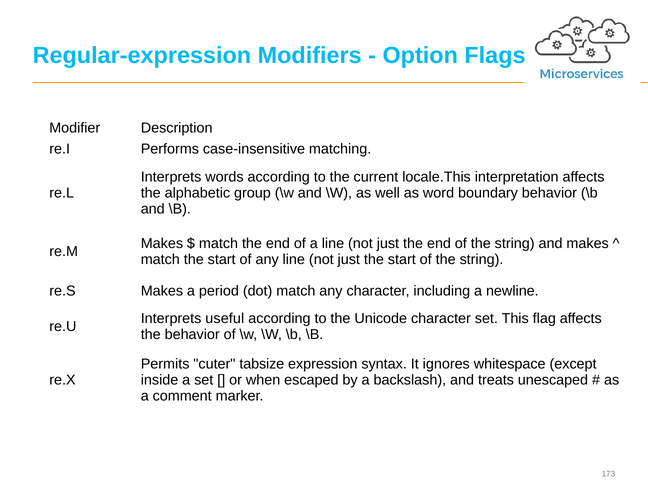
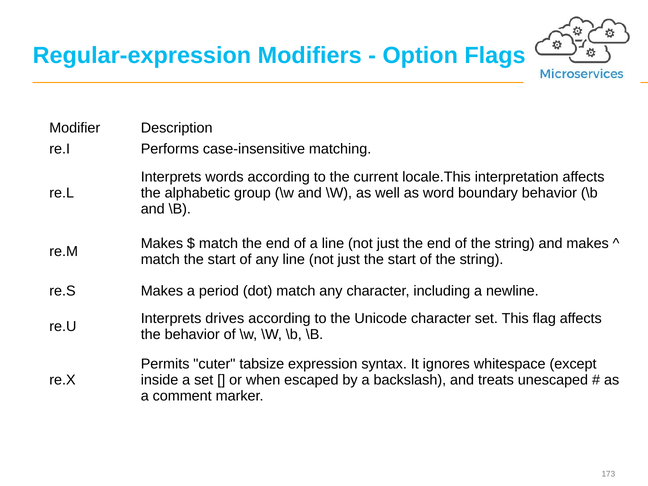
useful: useful -> drives
